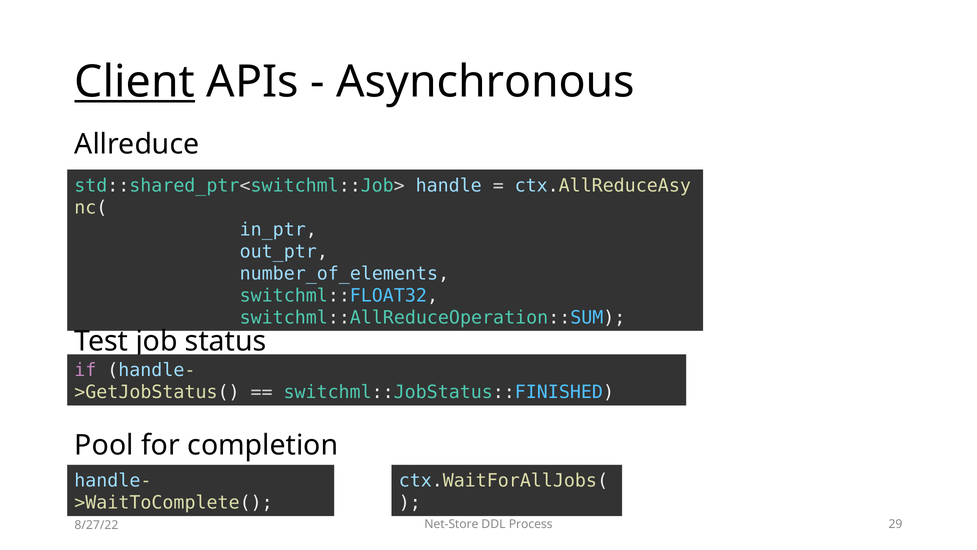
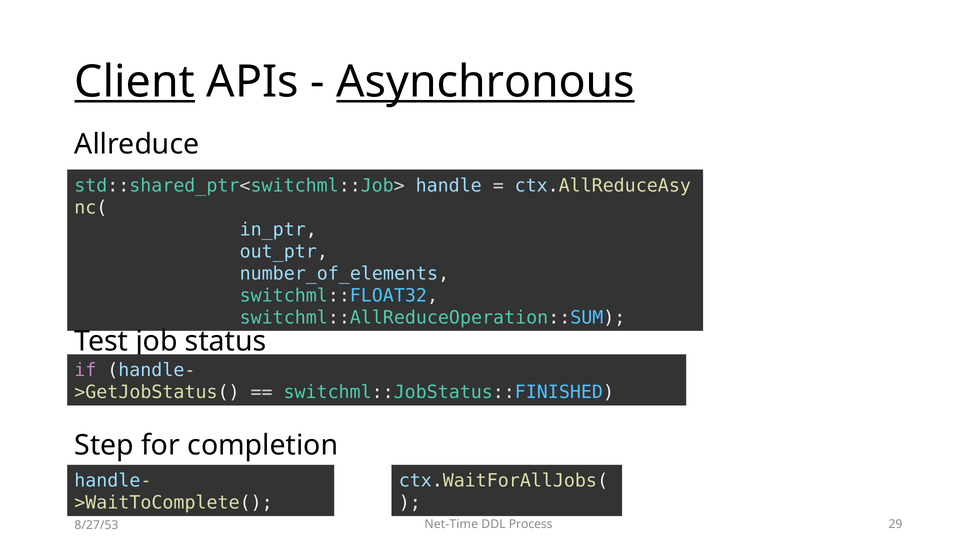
Asynchronous underline: none -> present
Pool: Pool -> Step
Net-Store: Net-Store -> Net-Time
8/27/22: 8/27/22 -> 8/27/53
